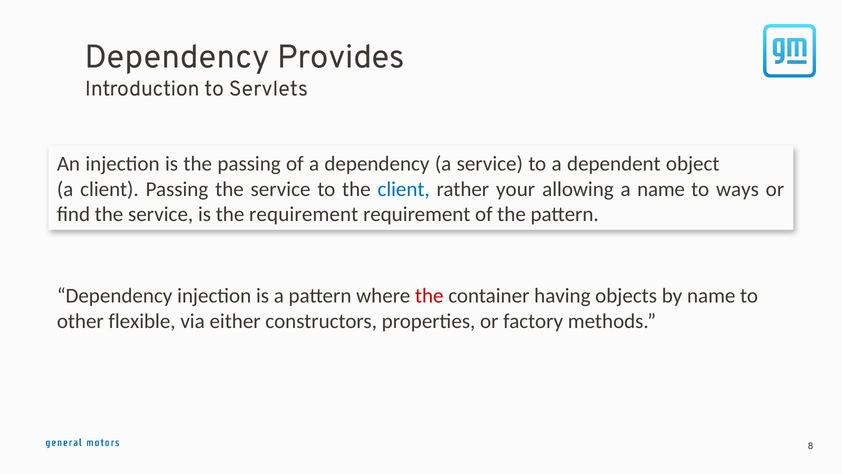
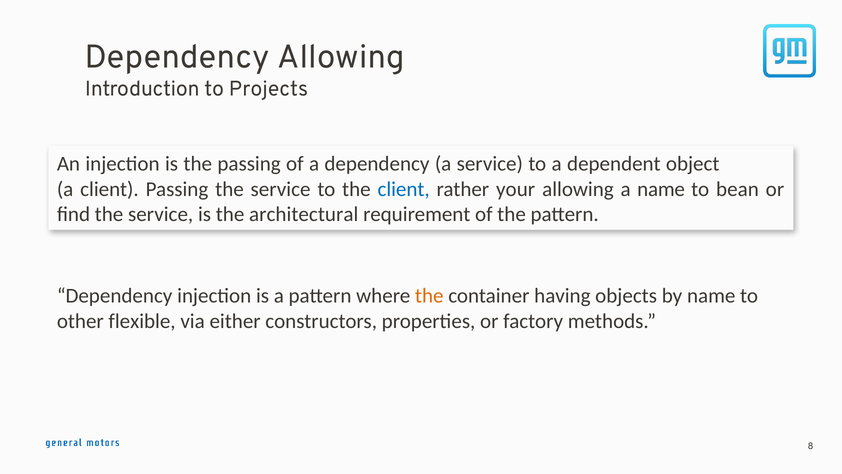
Dependency Provides: Provides -> Allowing
Servlets: Servlets -> Projects
ways: ways -> bean
the requirement: requirement -> architectural
the at (429, 296) colour: red -> orange
